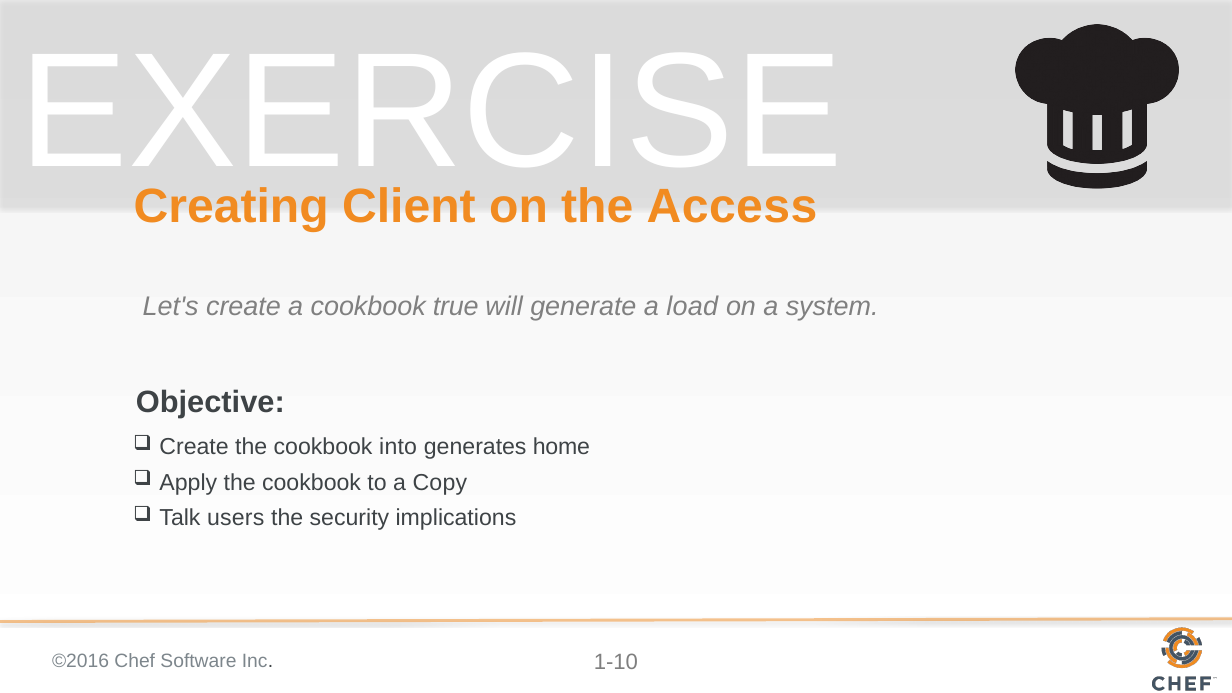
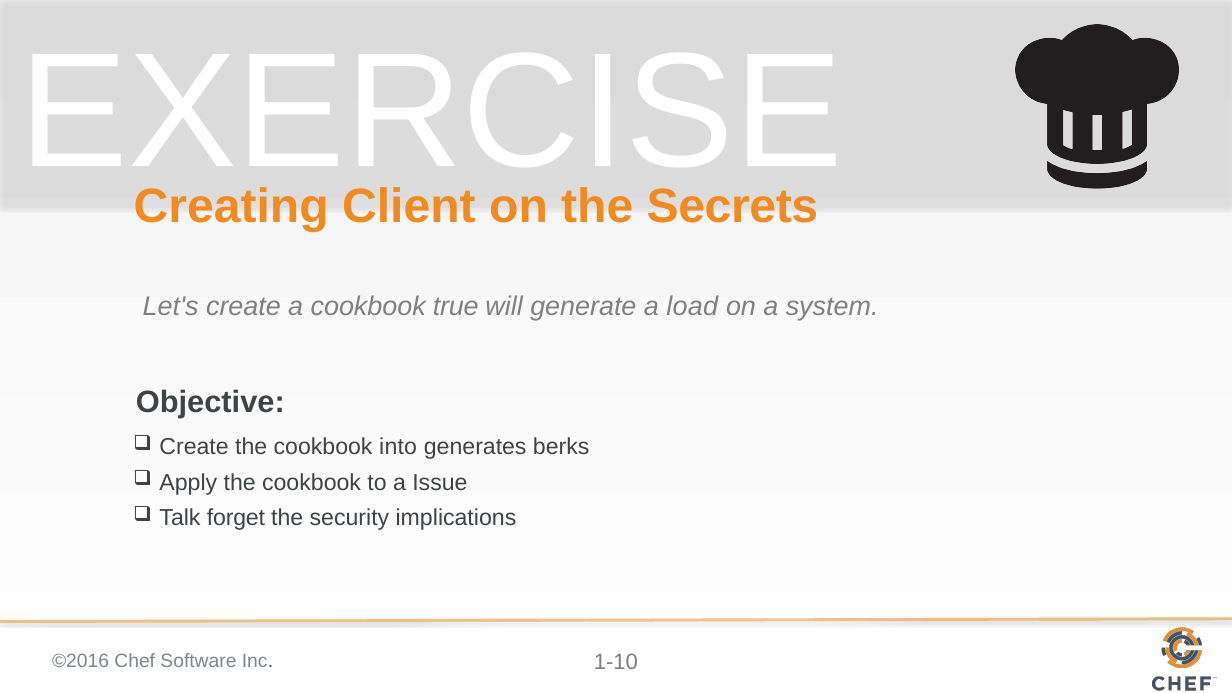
Access: Access -> Secrets
home: home -> berks
Copy: Copy -> Issue
users: users -> forget
